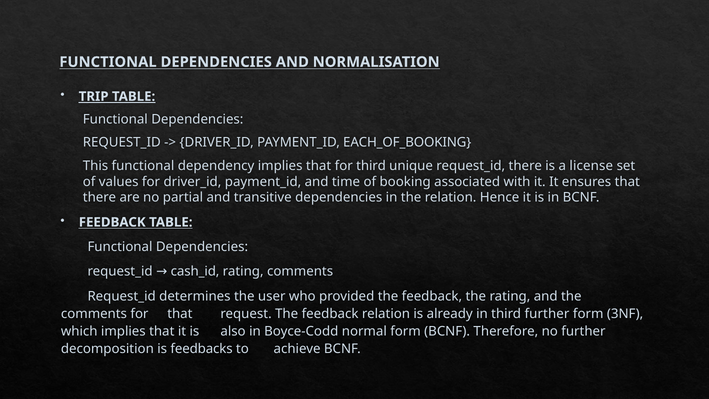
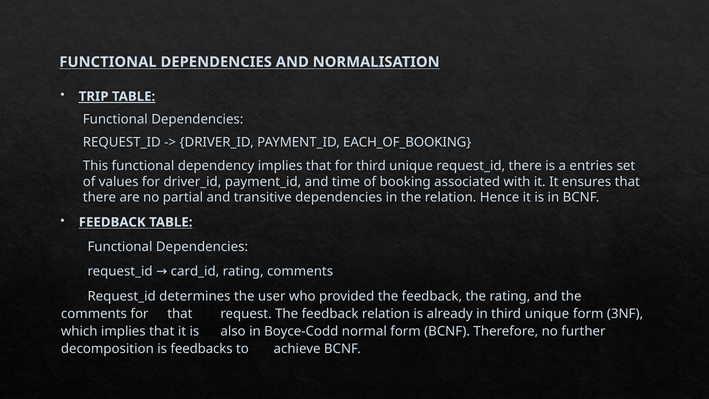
license: license -> entries
cash_id: cash_id -> card_id
in third further: further -> unique
